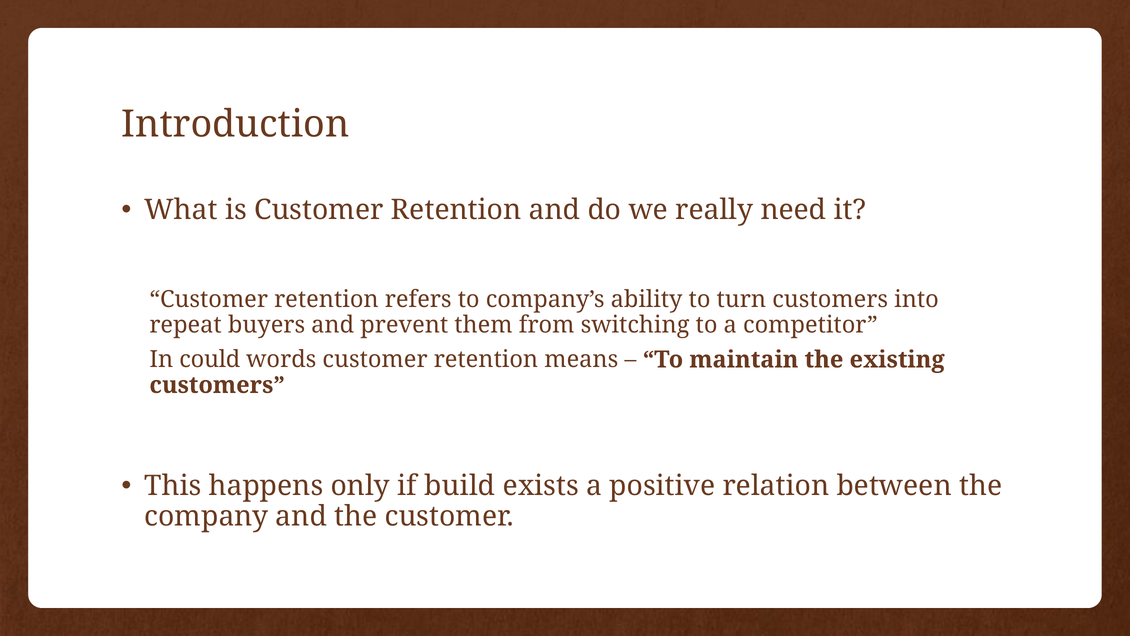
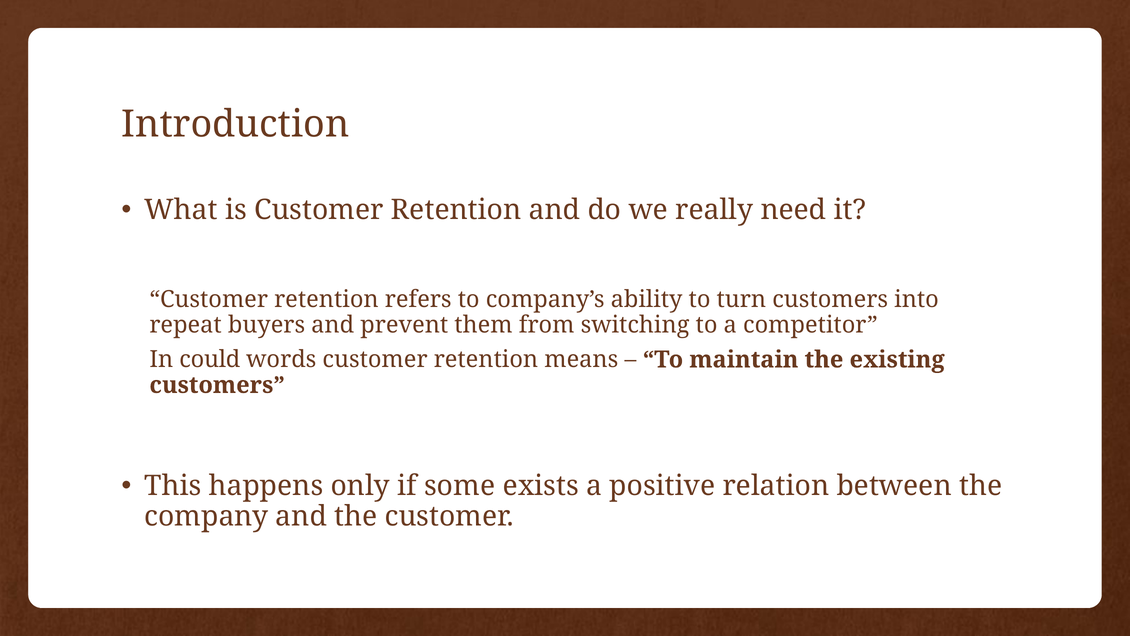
build: build -> some
